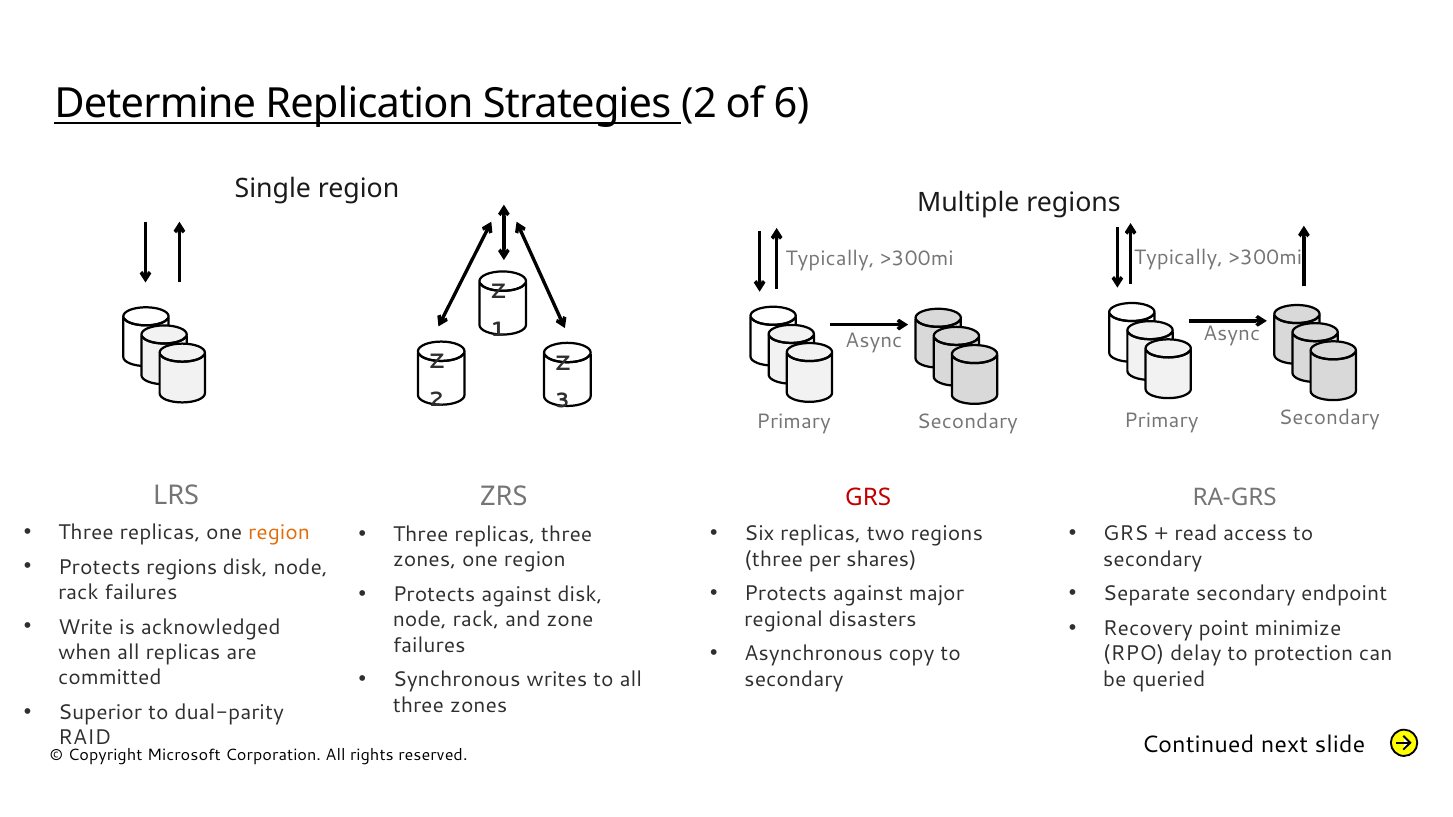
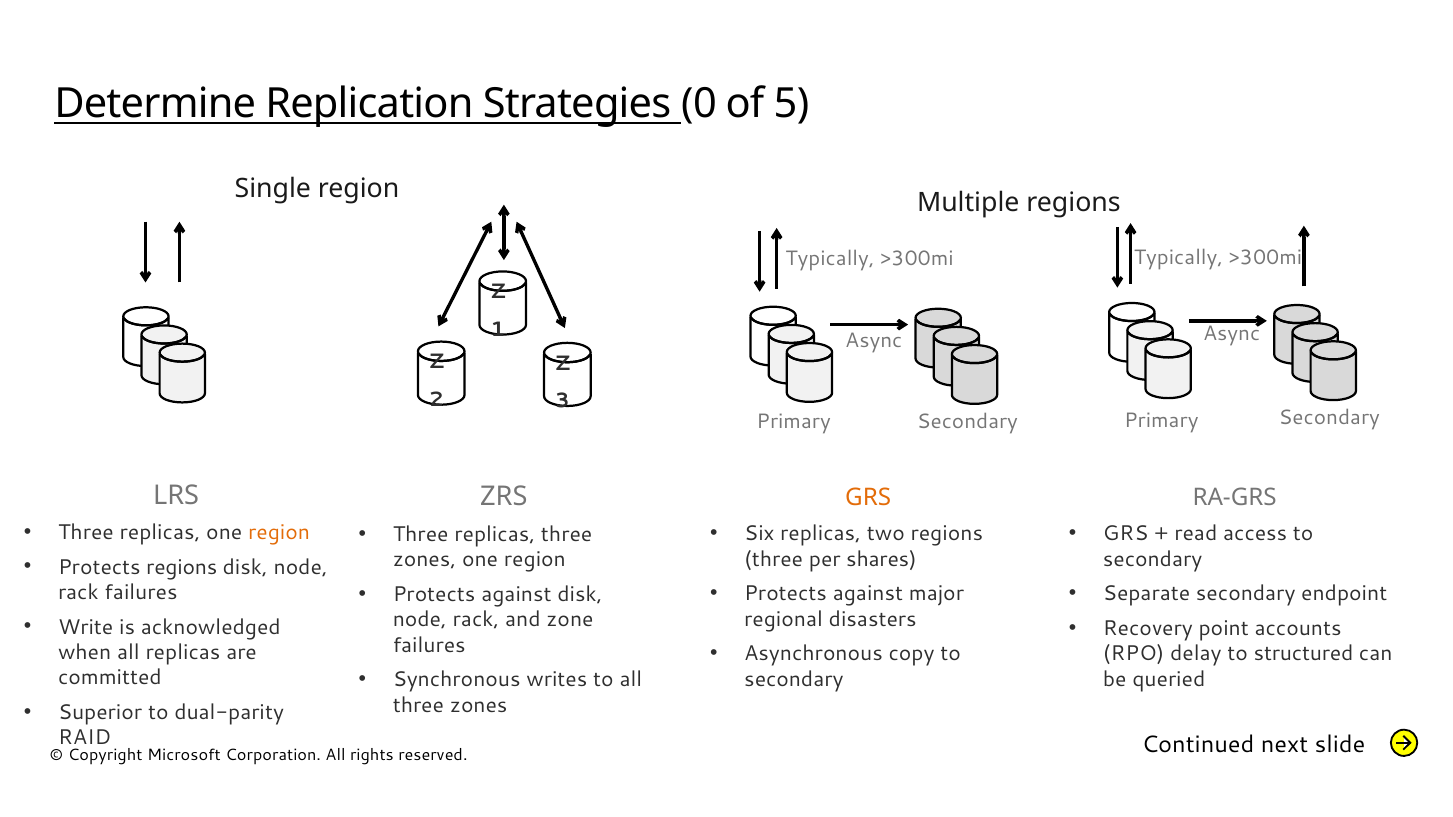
Strategies 2: 2 -> 0
6: 6 -> 5
GRS at (868, 498) colour: red -> orange
minimize: minimize -> accounts
protection: protection -> structured
